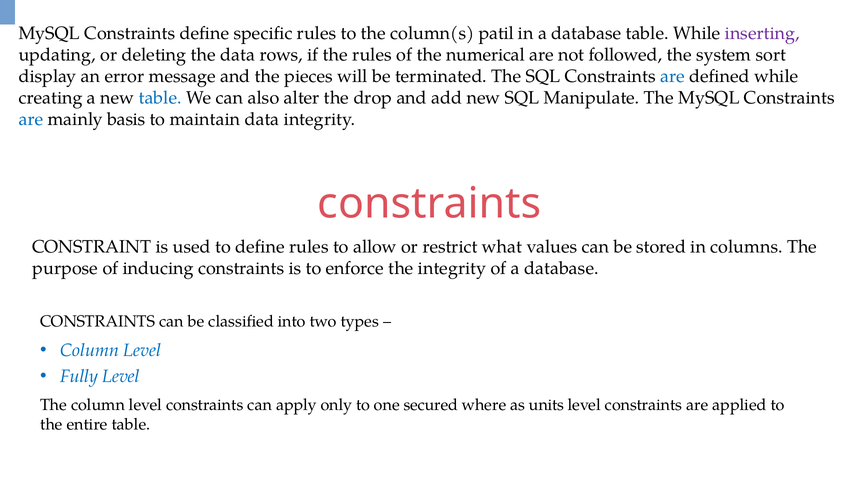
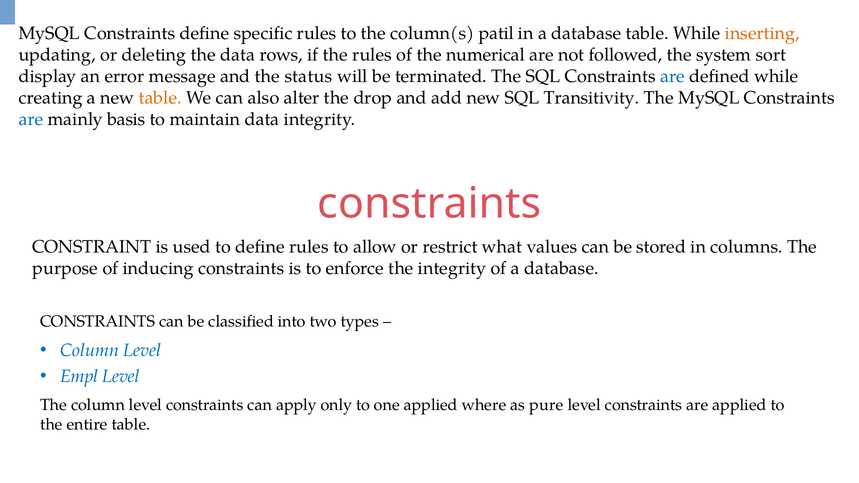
inserting colour: purple -> orange
pieces: pieces -> status
table at (160, 98) colour: blue -> orange
Manipulate: Manipulate -> Transitivity
Fully: Fully -> Empl
one secured: secured -> applied
units: units -> pure
